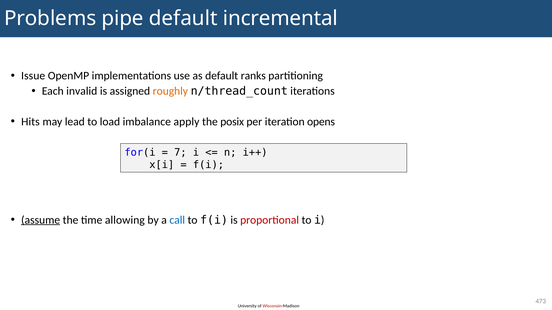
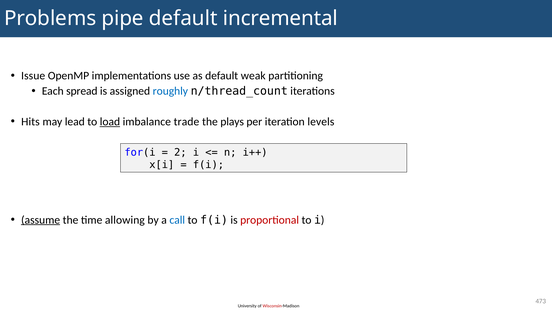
ranks: ranks -> weak
invalid: invalid -> spread
roughly colour: orange -> blue
load underline: none -> present
apply: apply -> trade
posix: posix -> plays
opens: opens -> levels
7: 7 -> 2
